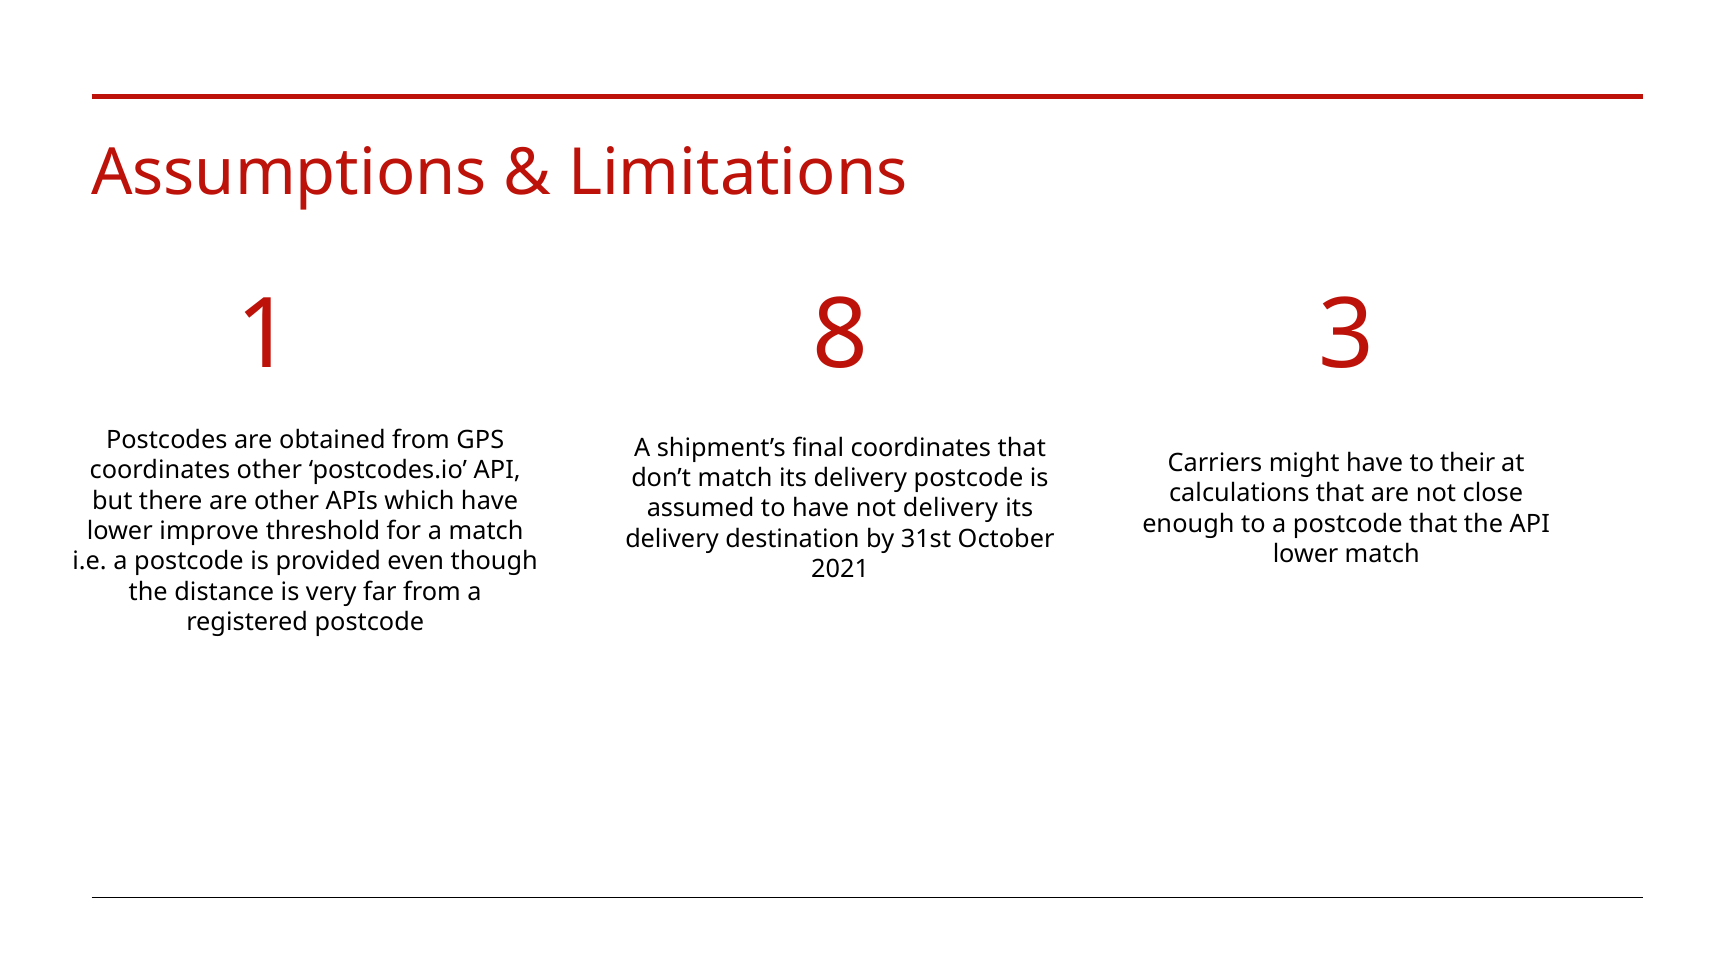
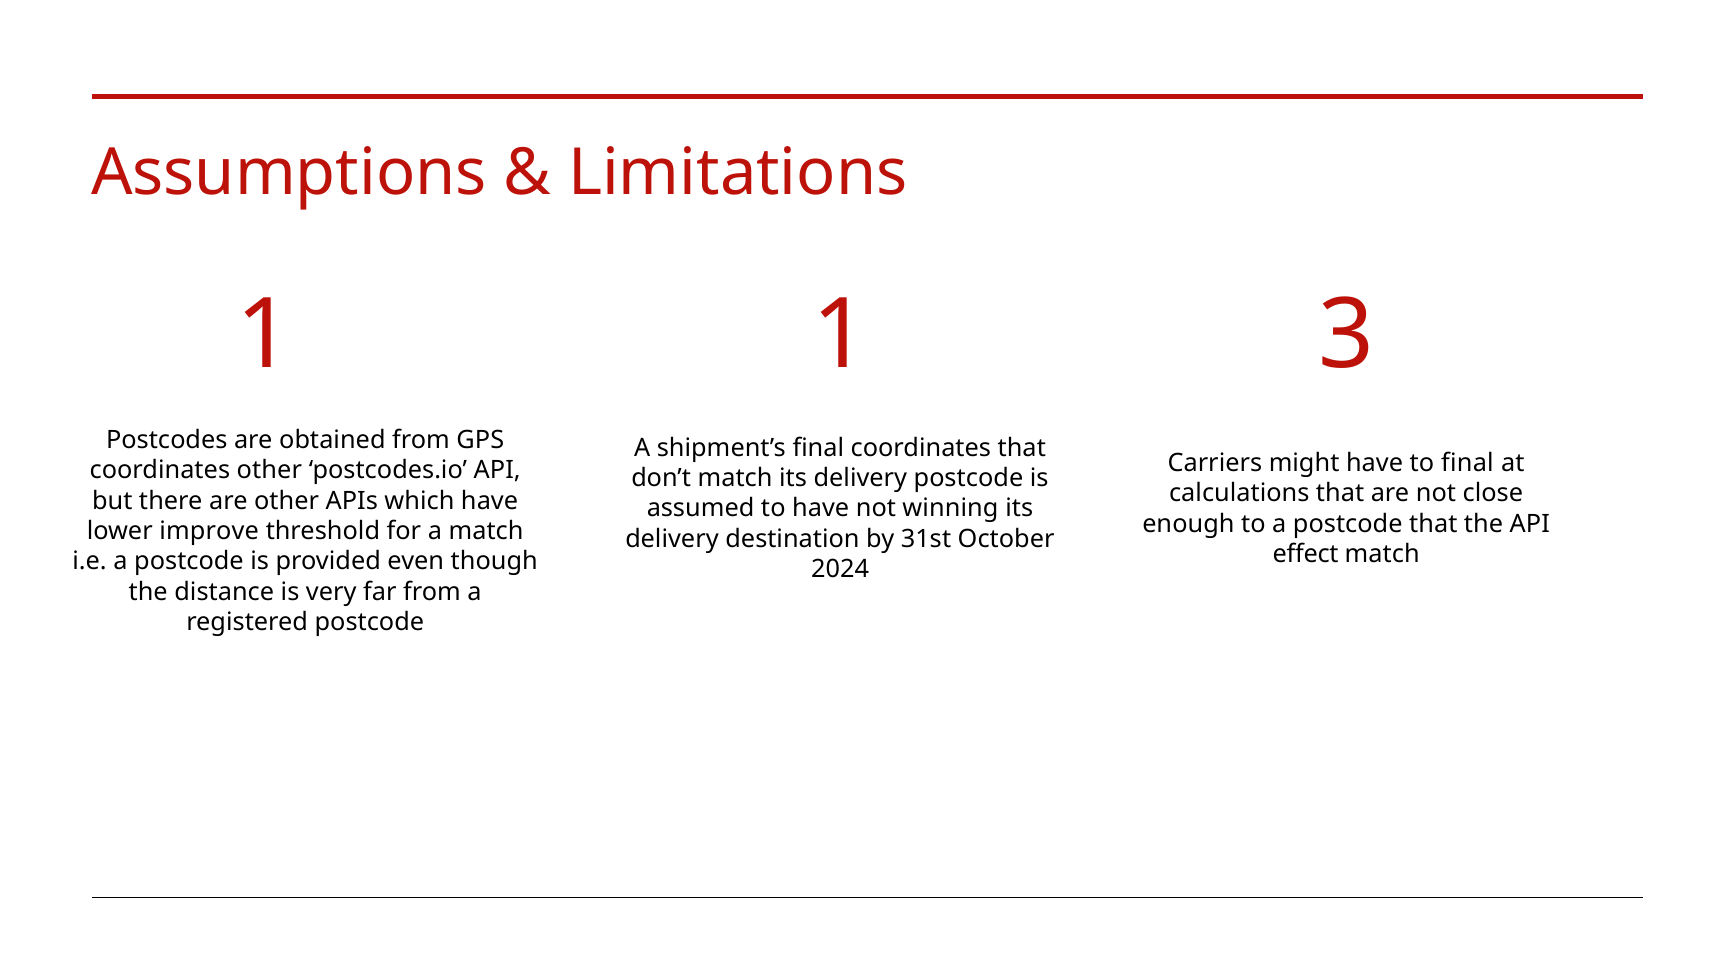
1 8: 8 -> 1
to their: their -> final
not delivery: delivery -> winning
lower at (1306, 554): lower -> effect
2021: 2021 -> 2024
